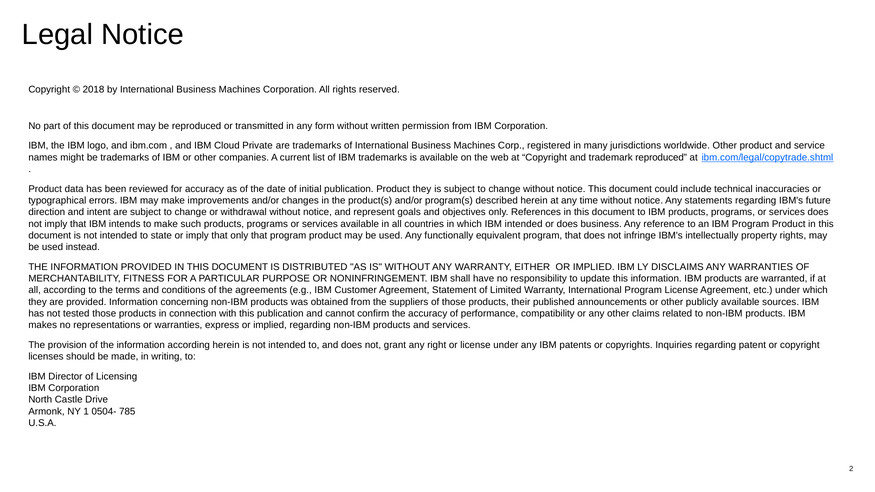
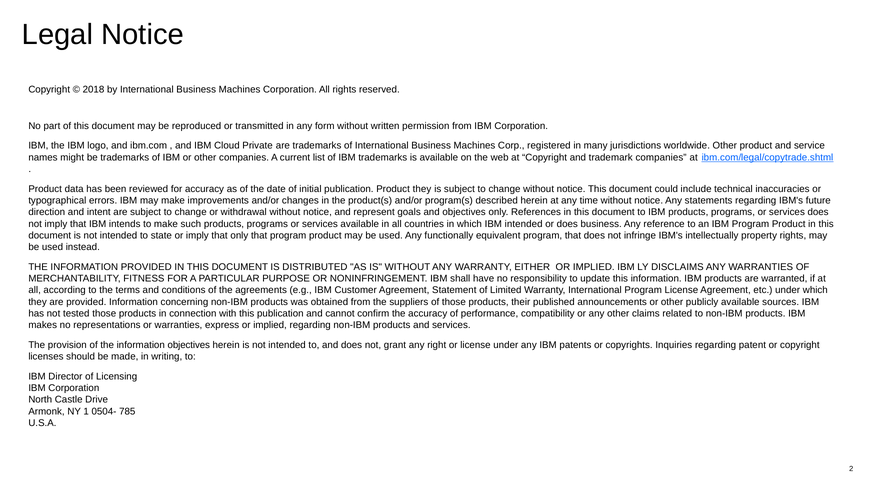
trademark reproduced: reproduced -> companies
information according: according -> objectives
